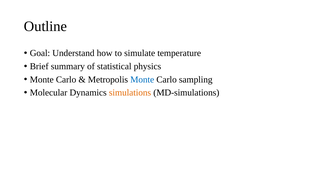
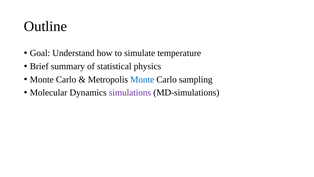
simulations colour: orange -> purple
